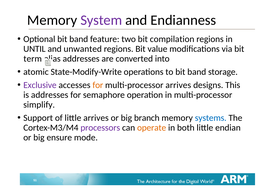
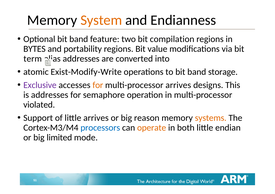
System colour: purple -> orange
UNTIL: UNTIL -> BYTES
unwanted: unwanted -> portability
State-Modify-Write: State-Modify-Write -> Exist-Modify-Write
simplify: simplify -> violated
branch: branch -> reason
systems colour: blue -> orange
processors colour: purple -> blue
ensure: ensure -> limited
